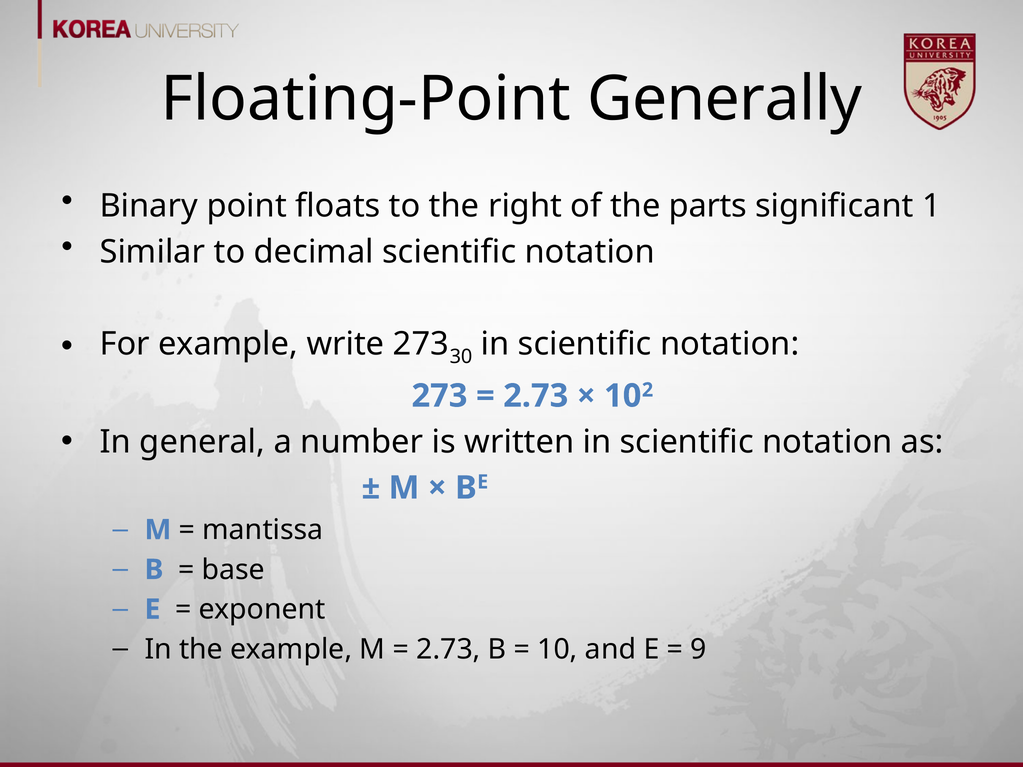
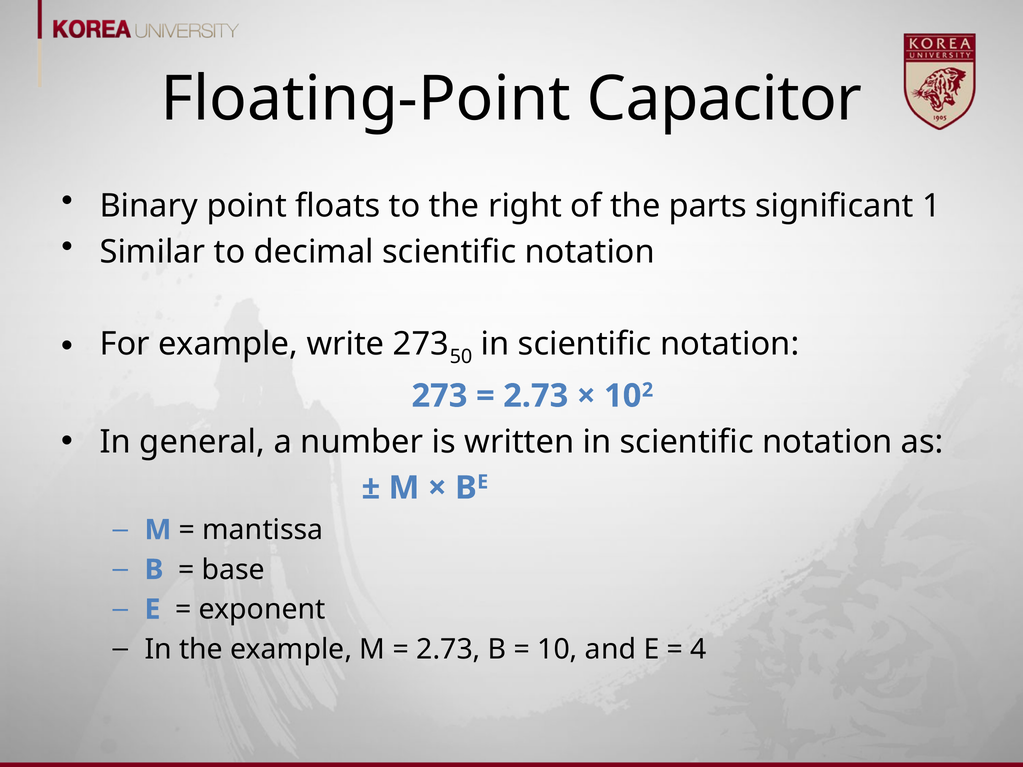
Generally: Generally -> Capacitor
30: 30 -> 50
9: 9 -> 4
